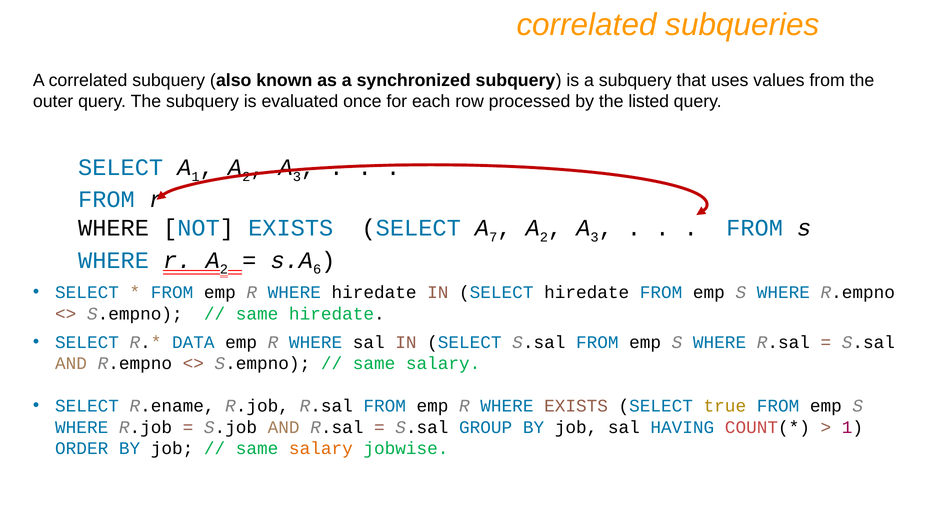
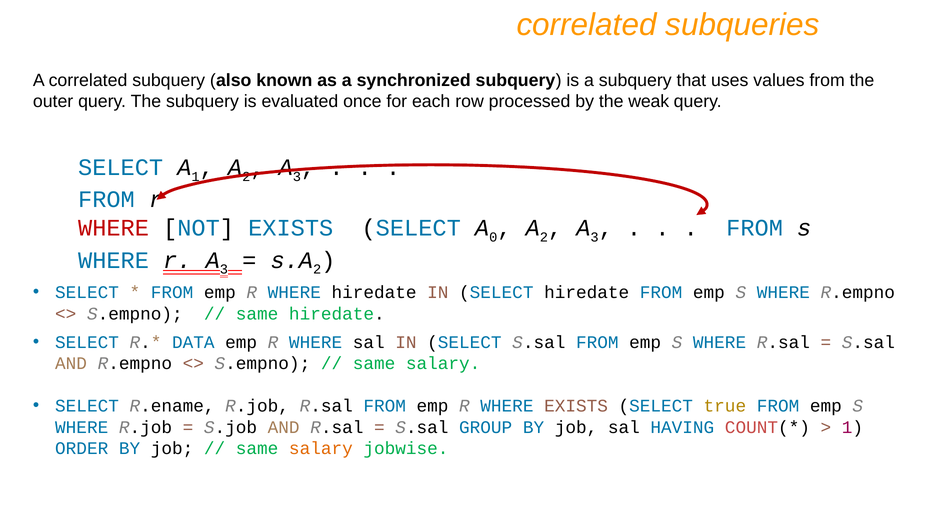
listed: listed -> weak
WHERE at (114, 228) colour: black -> red
7: 7 -> 0
r A 2: 2 -> 3
6 at (317, 269): 6 -> 2
